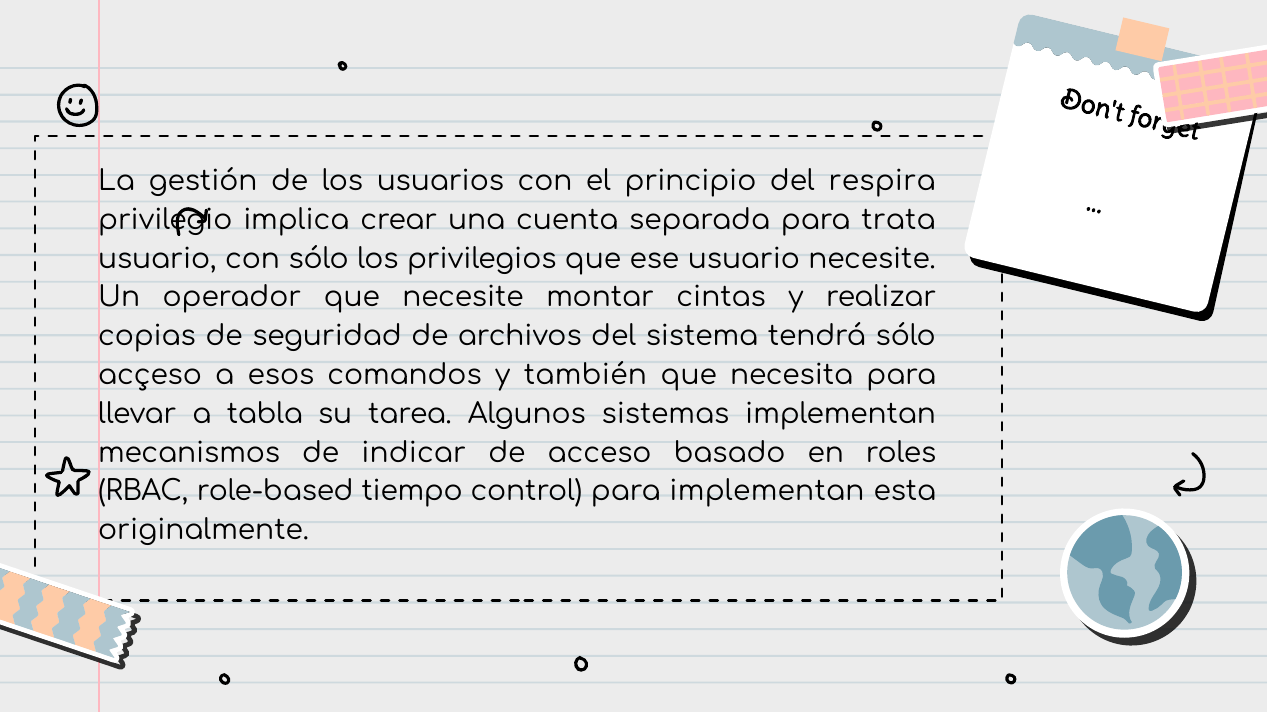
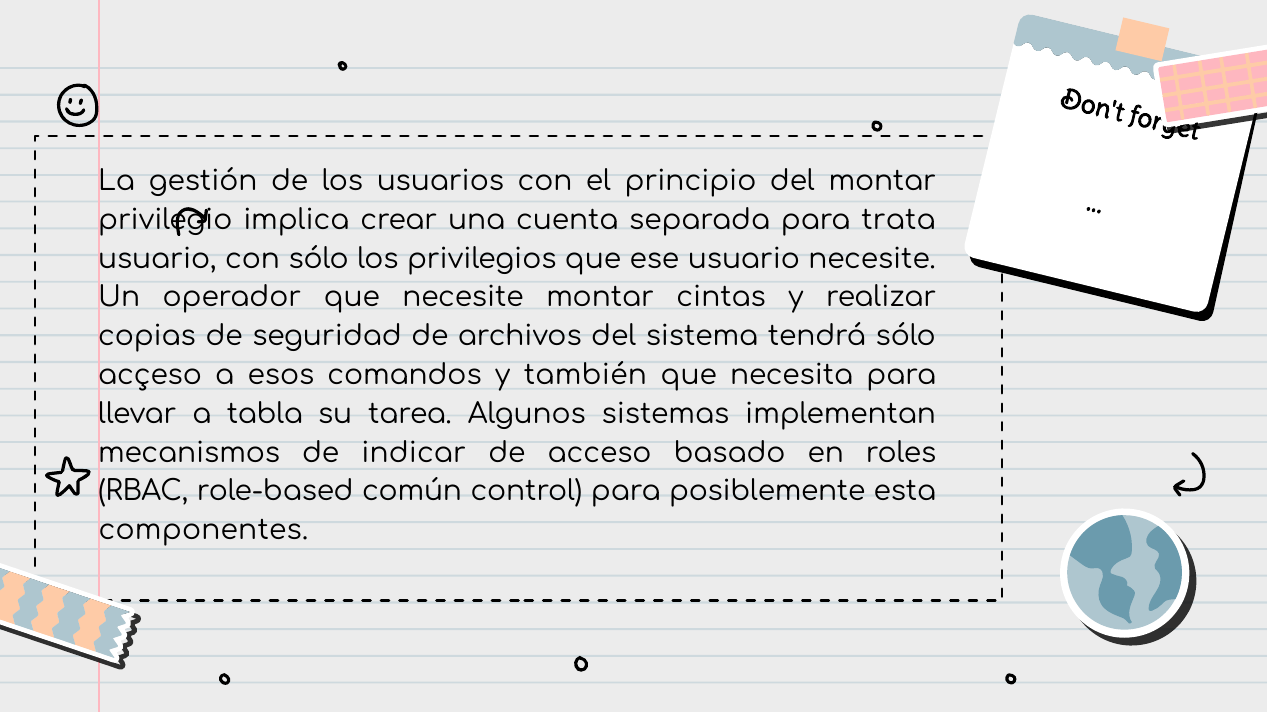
del respira: respira -> montar
tiempo: tiempo -> común
para implementan: implementan -> posiblemente
originalmente: originalmente -> componentes
